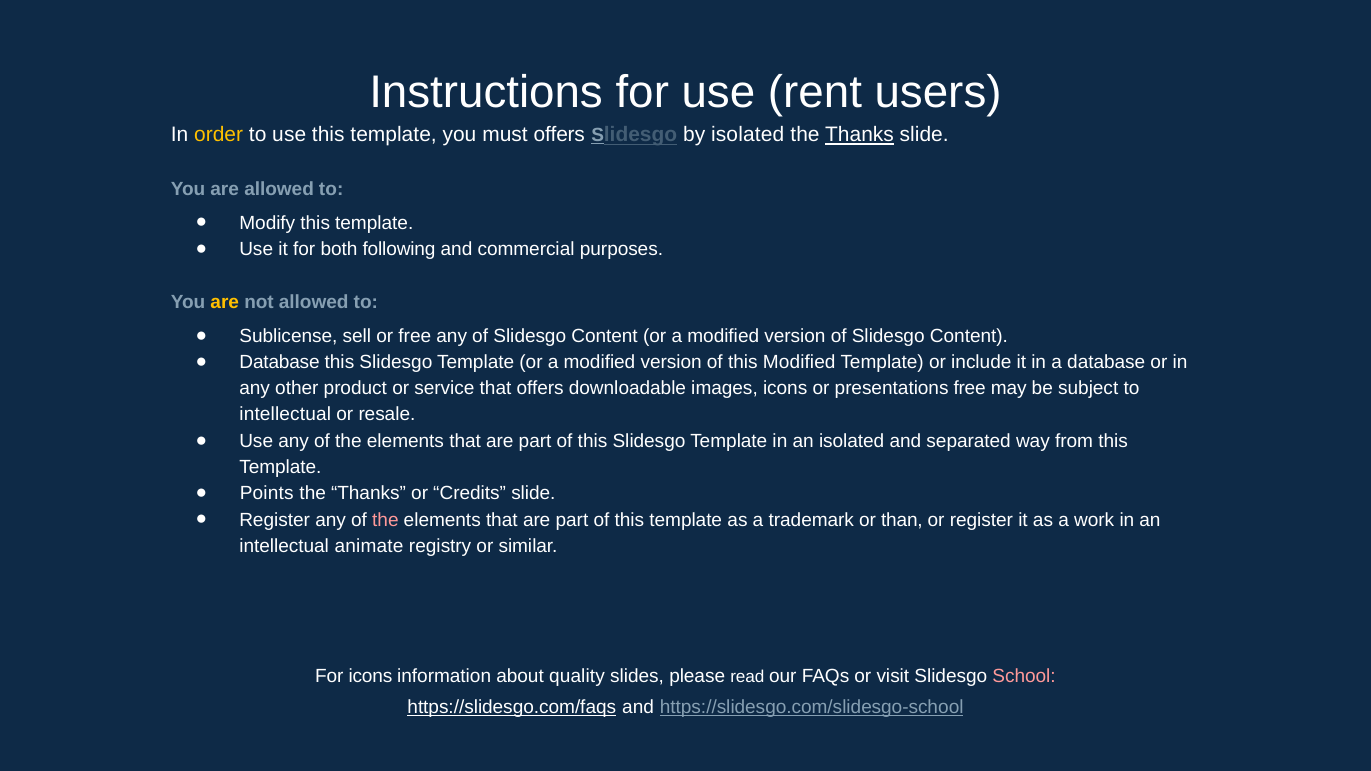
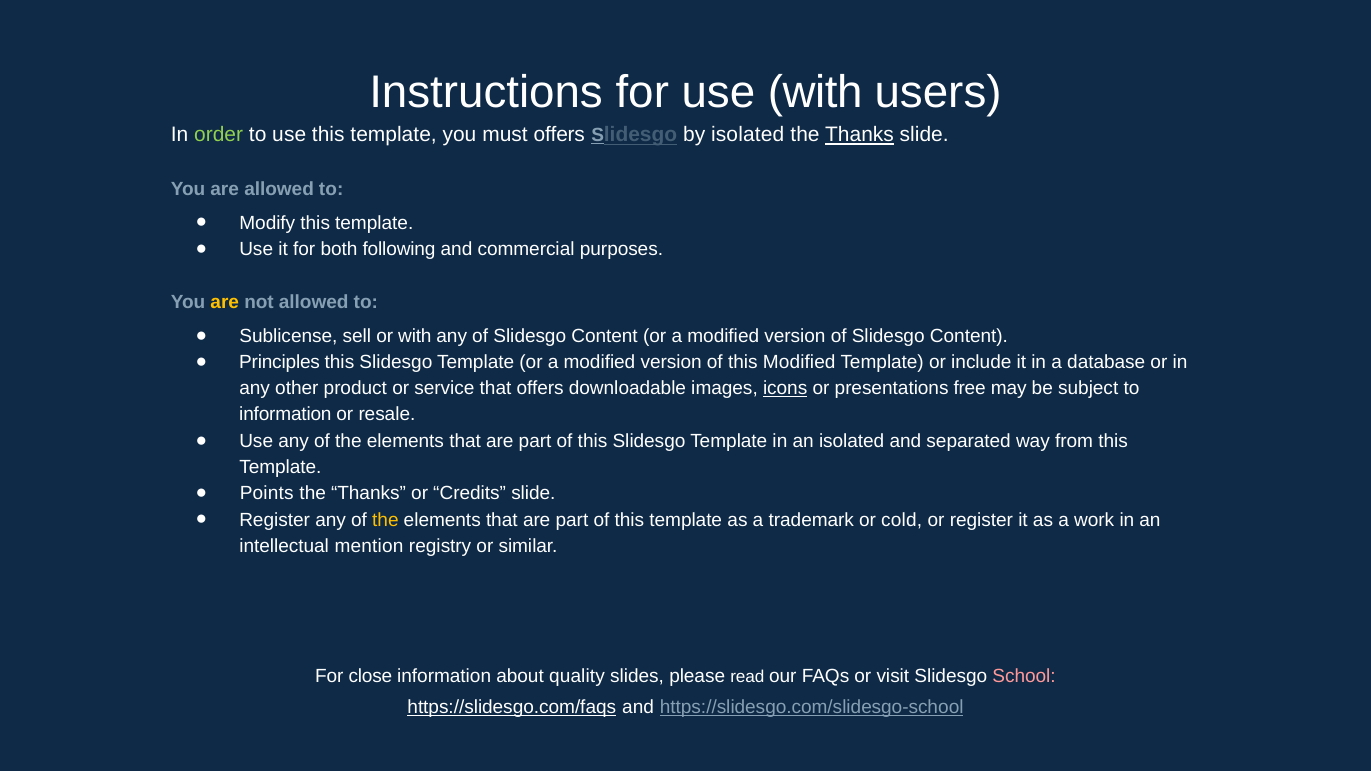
use rent: rent -> with
order colour: yellow -> light green
or free: free -> with
Database at (280, 362): Database -> Principles
icons at (785, 388) underline: none -> present
intellectual at (285, 415): intellectual -> information
the at (385, 520) colour: pink -> yellow
than: than -> cold
animate: animate -> mention
For icons: icons -> close
